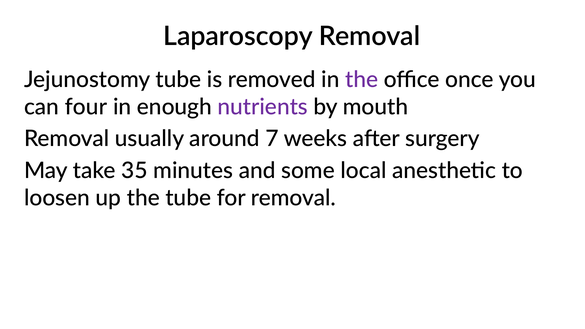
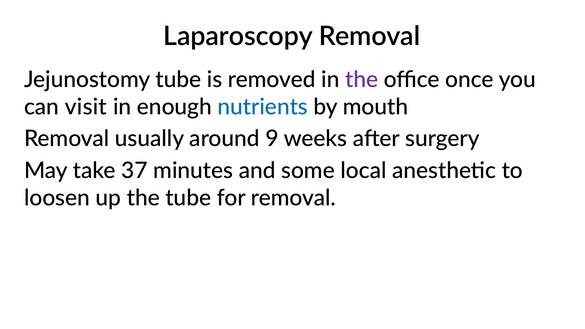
four: four -> visit
nutrients colour: purple -> blue
7: 7 -> 9
35: 35 -> 37
